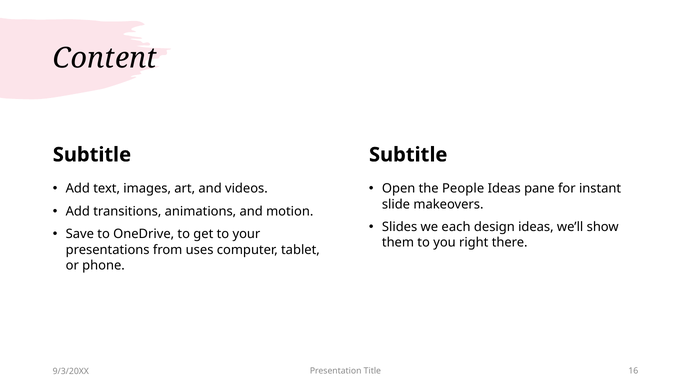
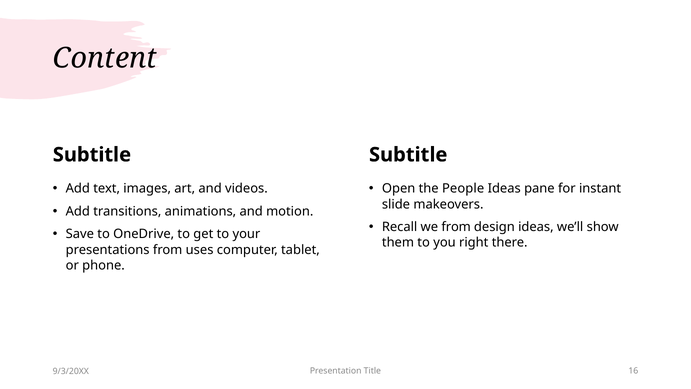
Slides: Slides -> Recall
we each: each -> from
